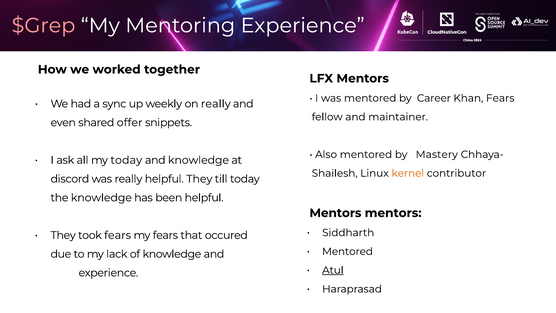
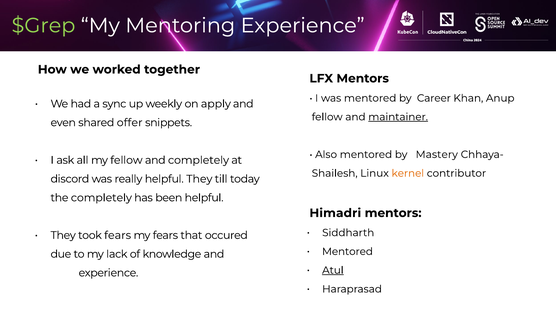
$Grep colour: pink -> light green
Khan Fears: Fears -> Anup
on really: really -> apply
maintainer underline: none -> present
my today: today -> fellow
and knowledge: knowledge -> completely
the knowledge: knowledge -> completely
Mentors at (335, 213): Mentors -> Himadri
